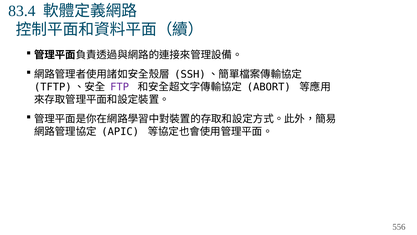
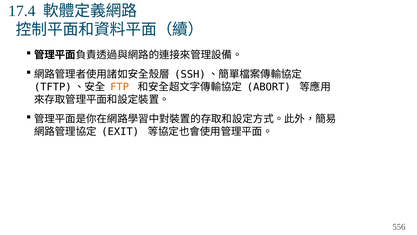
83.4: 83.4 -> 17.4
FTP colour: purple -> orange
APIC: APIC -> EXIT
